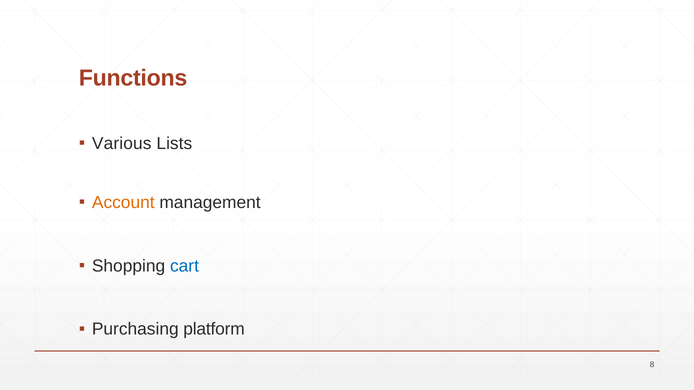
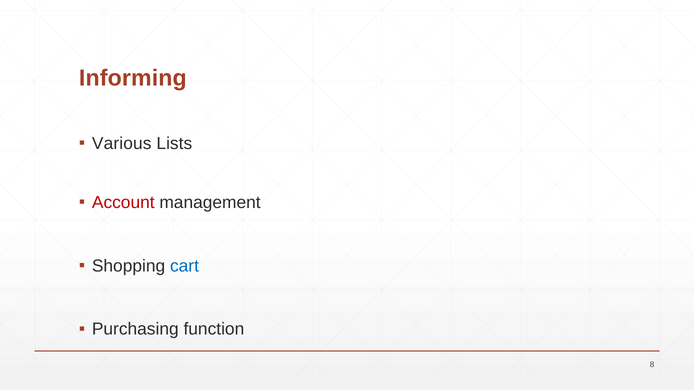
Functions: Functions -> Informing
Account colour: orange -> red
platform: platform -> function
